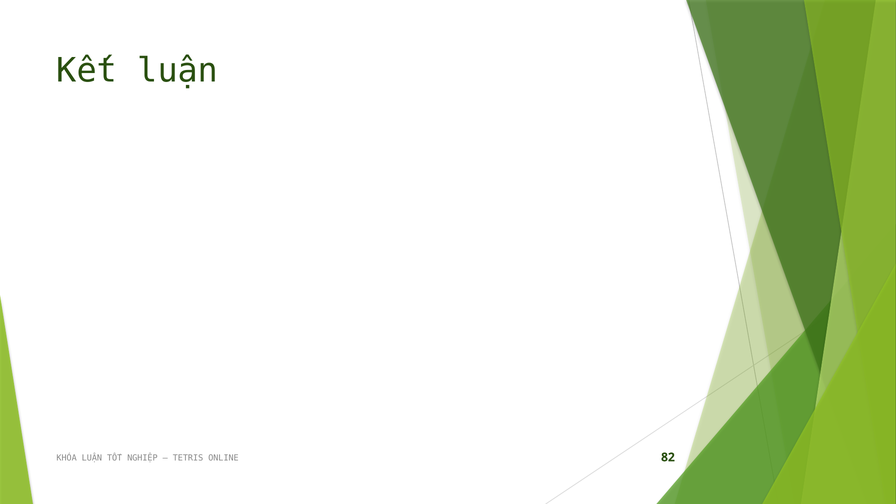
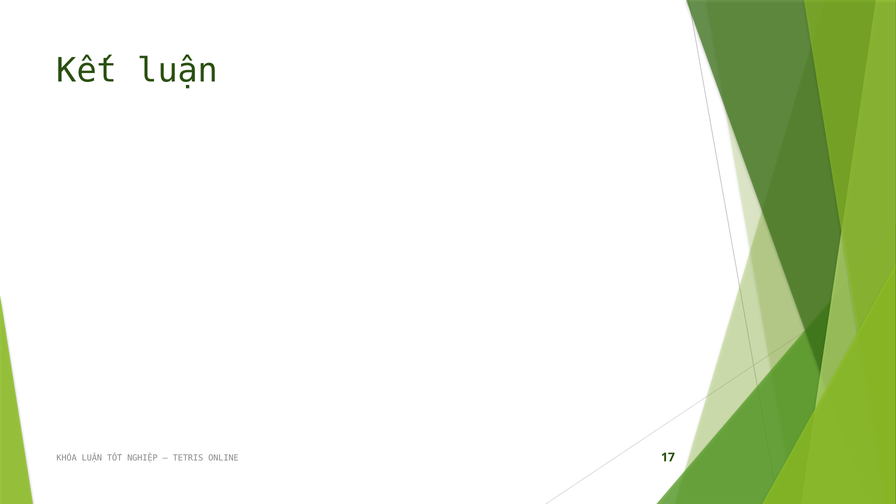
82: 82 -> 17
